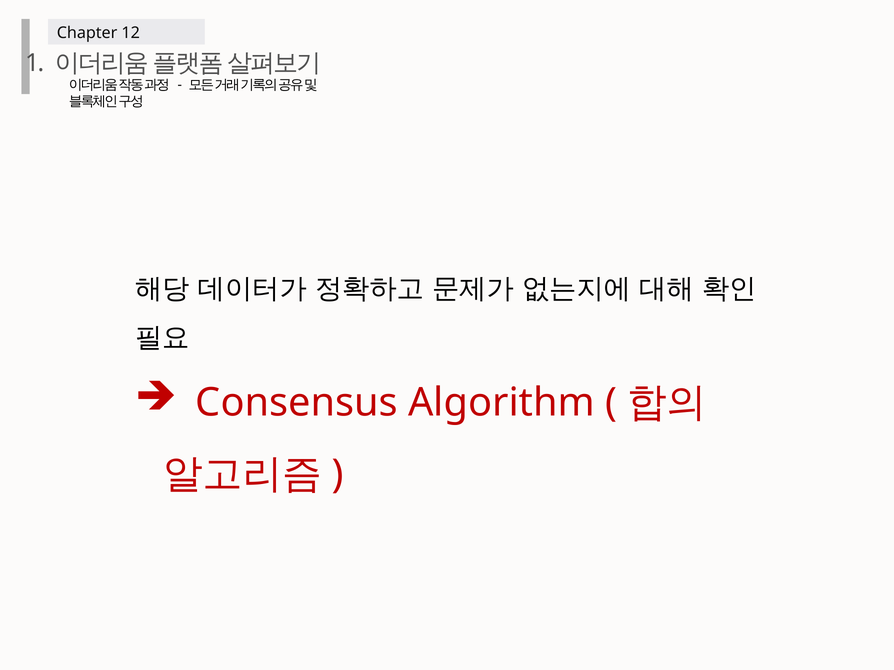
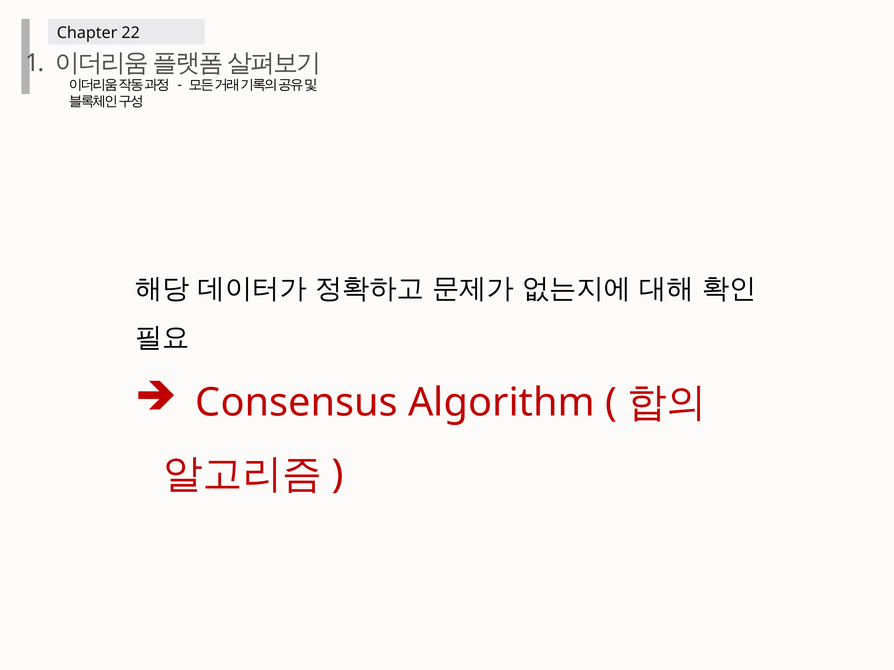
12: 12 -> 22
